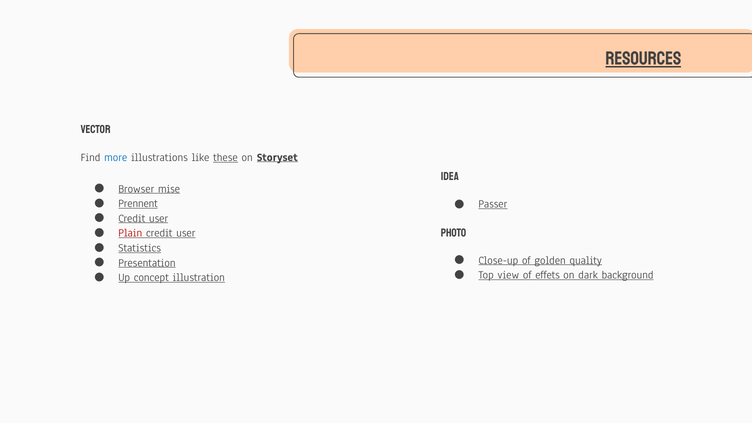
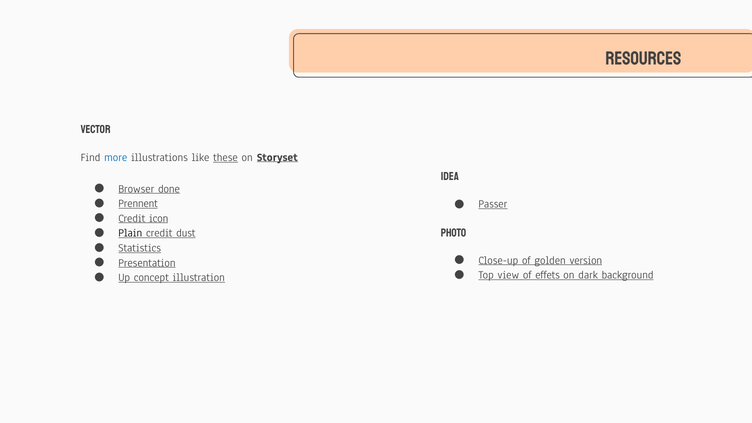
RESOURCES underline: present -> none
mise: mise -> done
user at (159, 218): user -> icon
Plain colour: red -> black
user at (186, 233): user -> dust
quality: quality -> version
